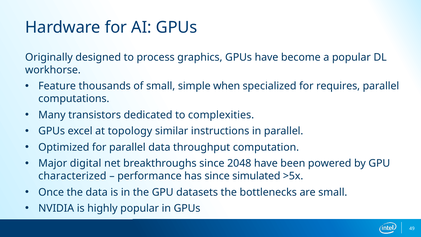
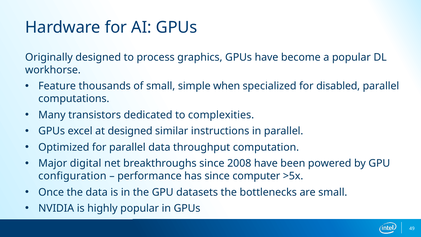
requires: requires -> disabled
at topology: topology -> designed
2048: 2048 -> 2008
characterized: characterized -> configuration
simulated: simulated -> computer
